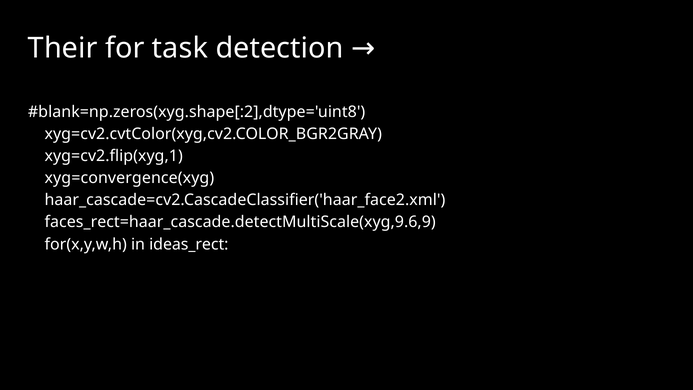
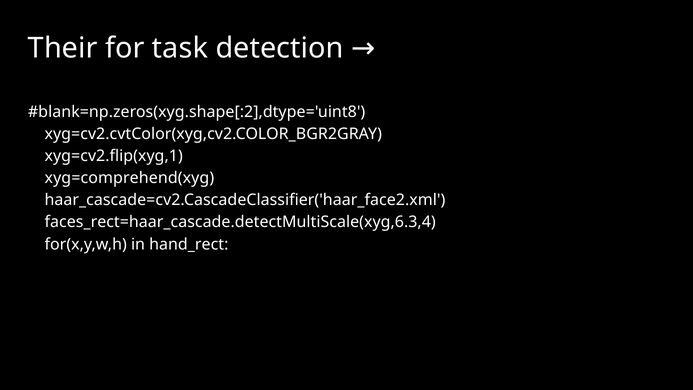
xyg=convergence(xyg: xyg=convergence(xyg -> xyg=comprehend(xyg
faces_rect=haar_cascade.detectMultiScale(xyg,9.6,9: faces_rect=haar_cascade.detectMultiScale(xyg,9.6,9 -> faces_rect=haar_cascade.detectMultiScale(xyg,6.3,4
ideas_rect: ideas_rect -> hand_rect
